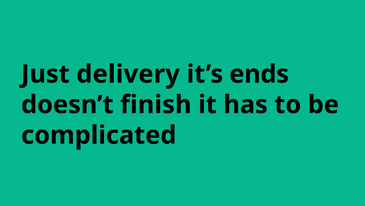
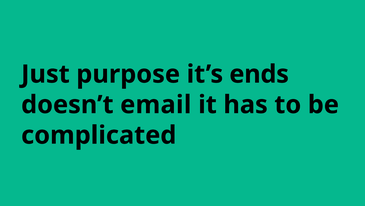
delivery: delivery -> purpose
finish: finish -> email
